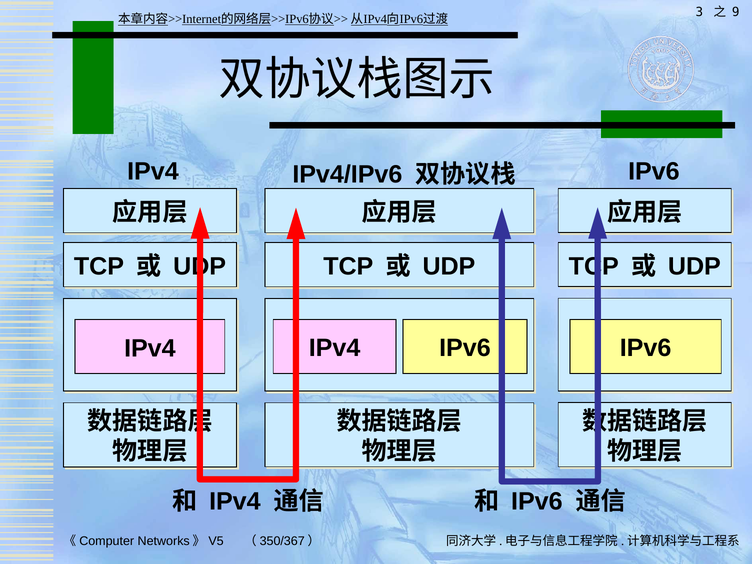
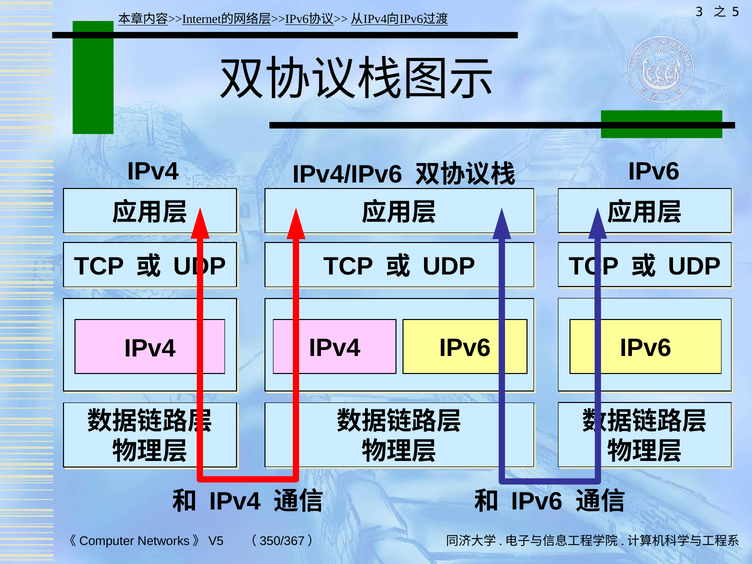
9: 9 -> 5
